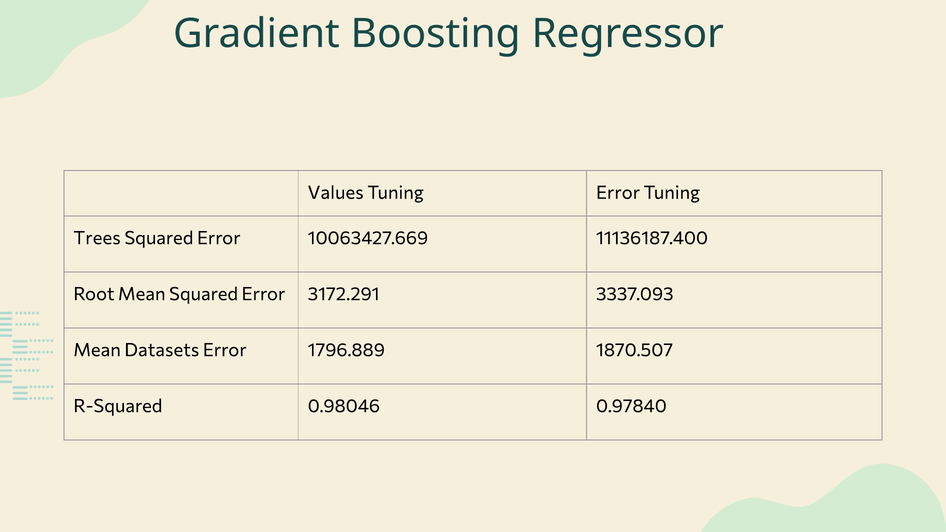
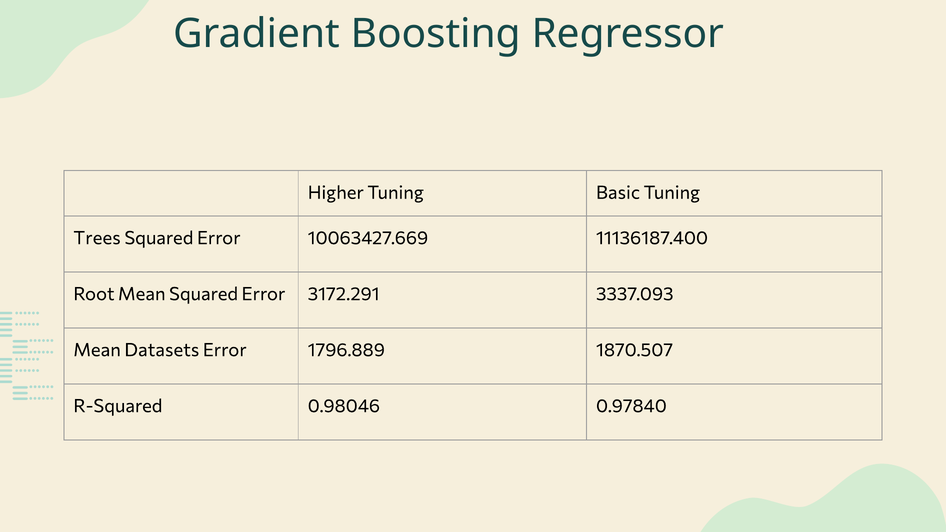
Values: Values -> Higher
Tuning Error: Error -> Basic
